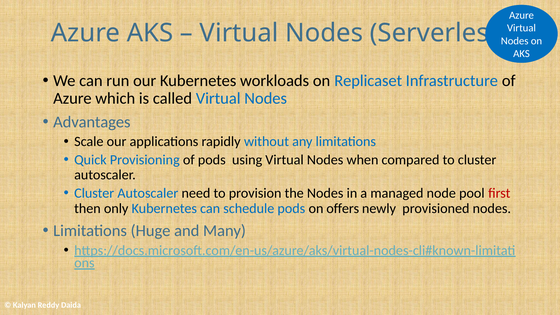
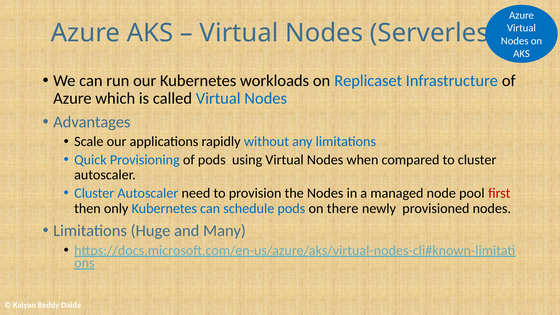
offers: offers -> there
